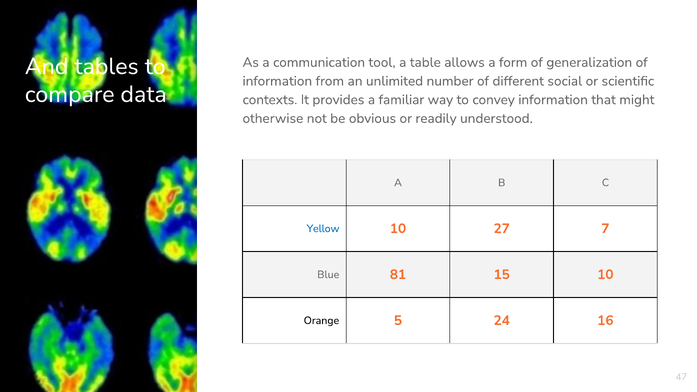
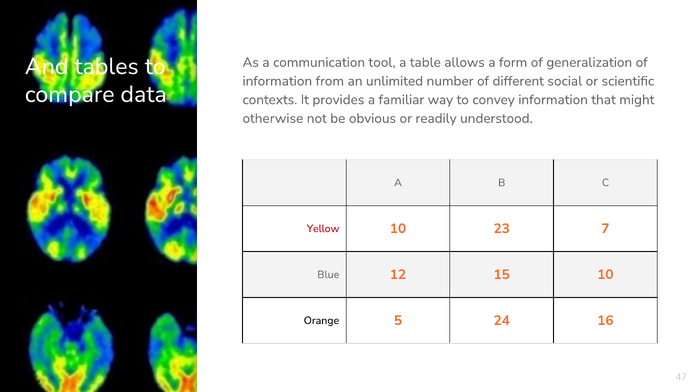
Yellow colour: blue -> red
27: 27 -> 23
81: 81 -> 12
